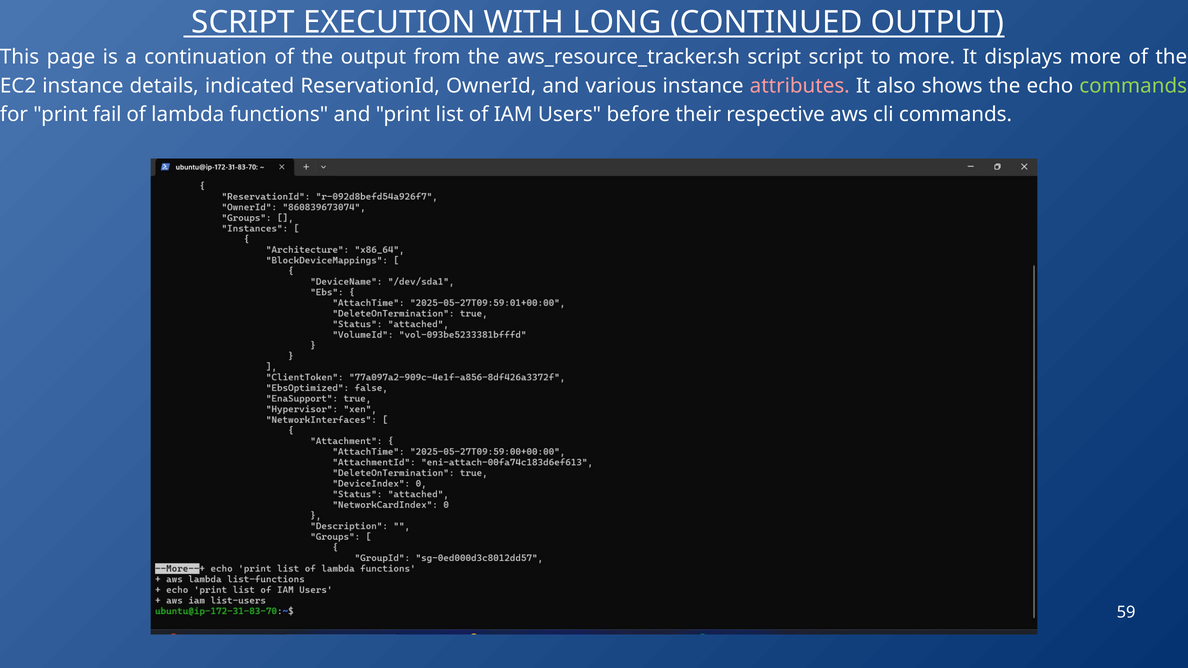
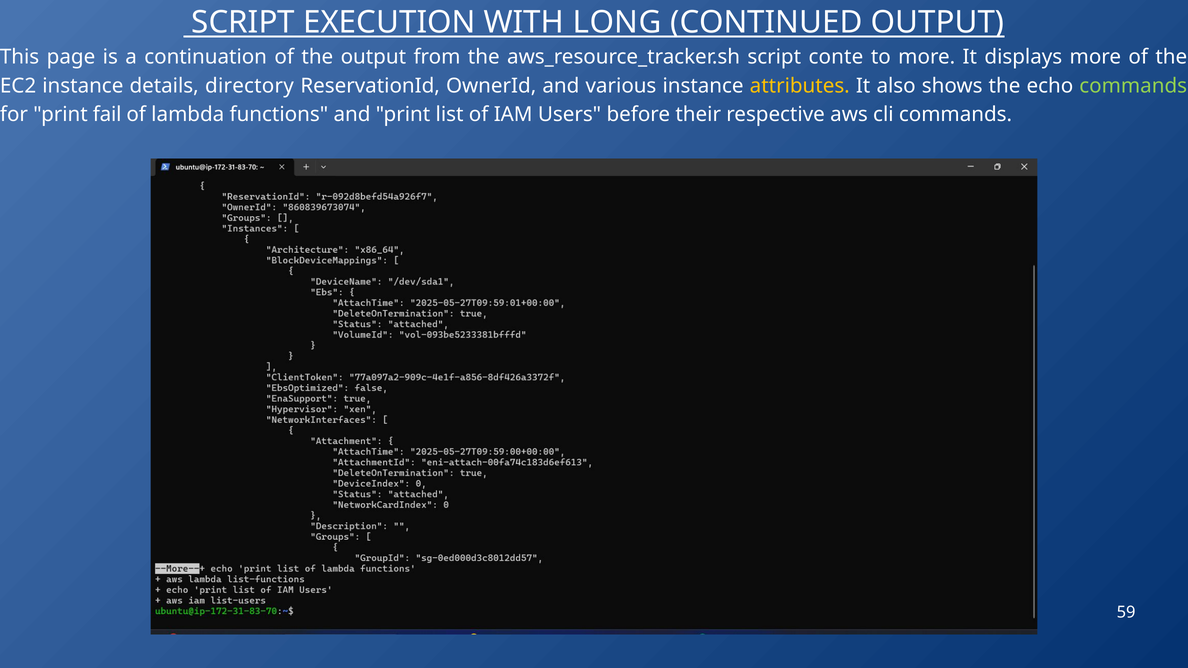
script script: script -> conte
indicated: indicated -> directory
attributes colour: pink -> yellow
